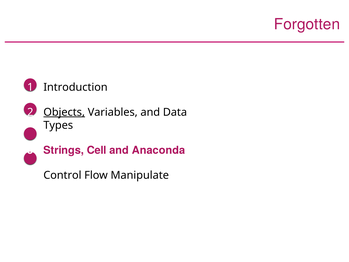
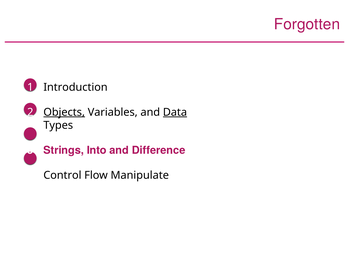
Data underline: none -> present
Cell: Cell -> Into
Anaconda: Anaconda -> Difference
